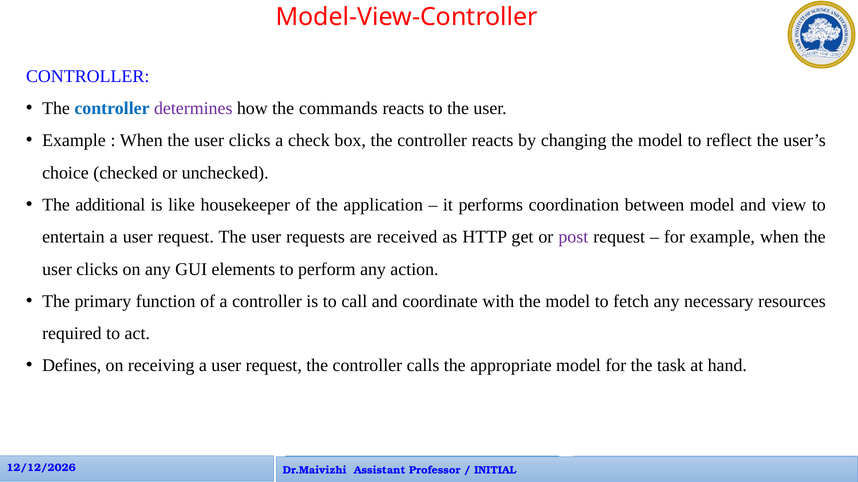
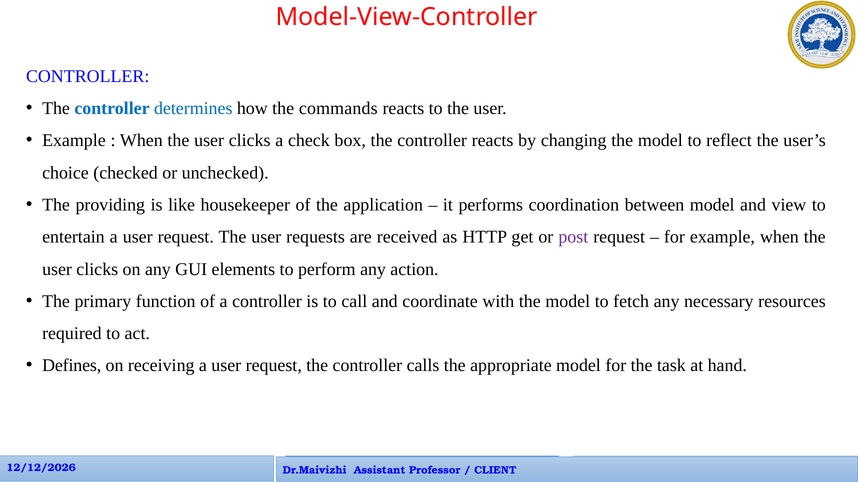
determines colour: purple -> blue
additional: additional -> providing
INITIAL: INITIAL -> CLIENT
